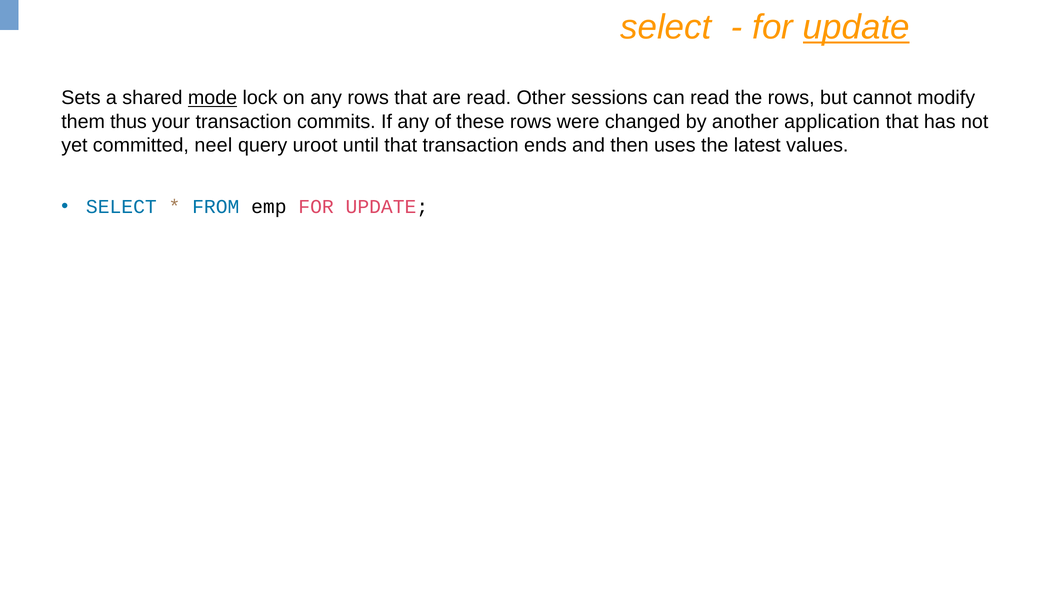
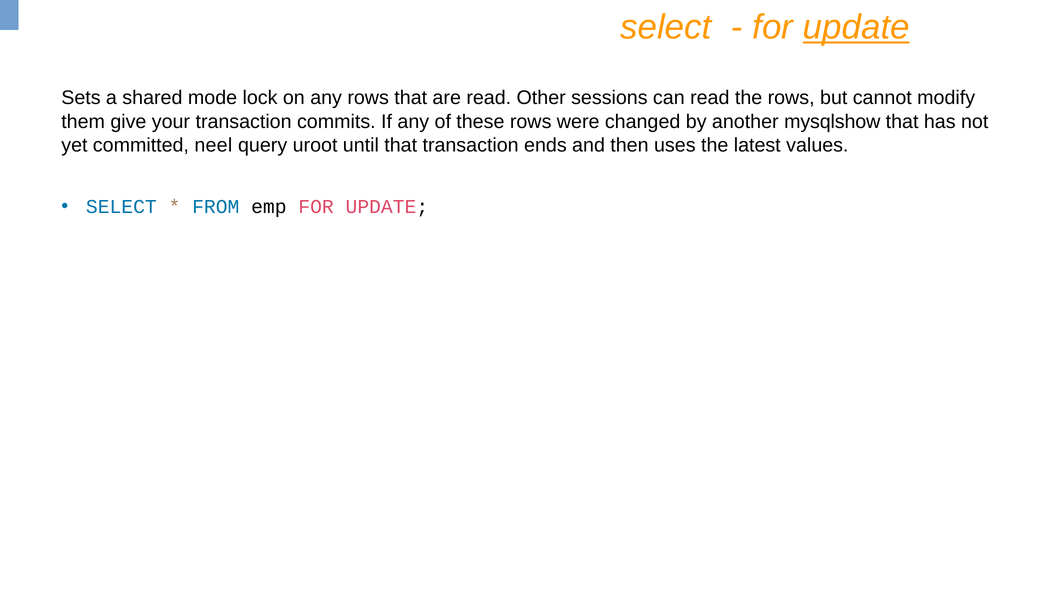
mode underline: present -> none
thus: thus -> give
application: application -> mysqlshow
